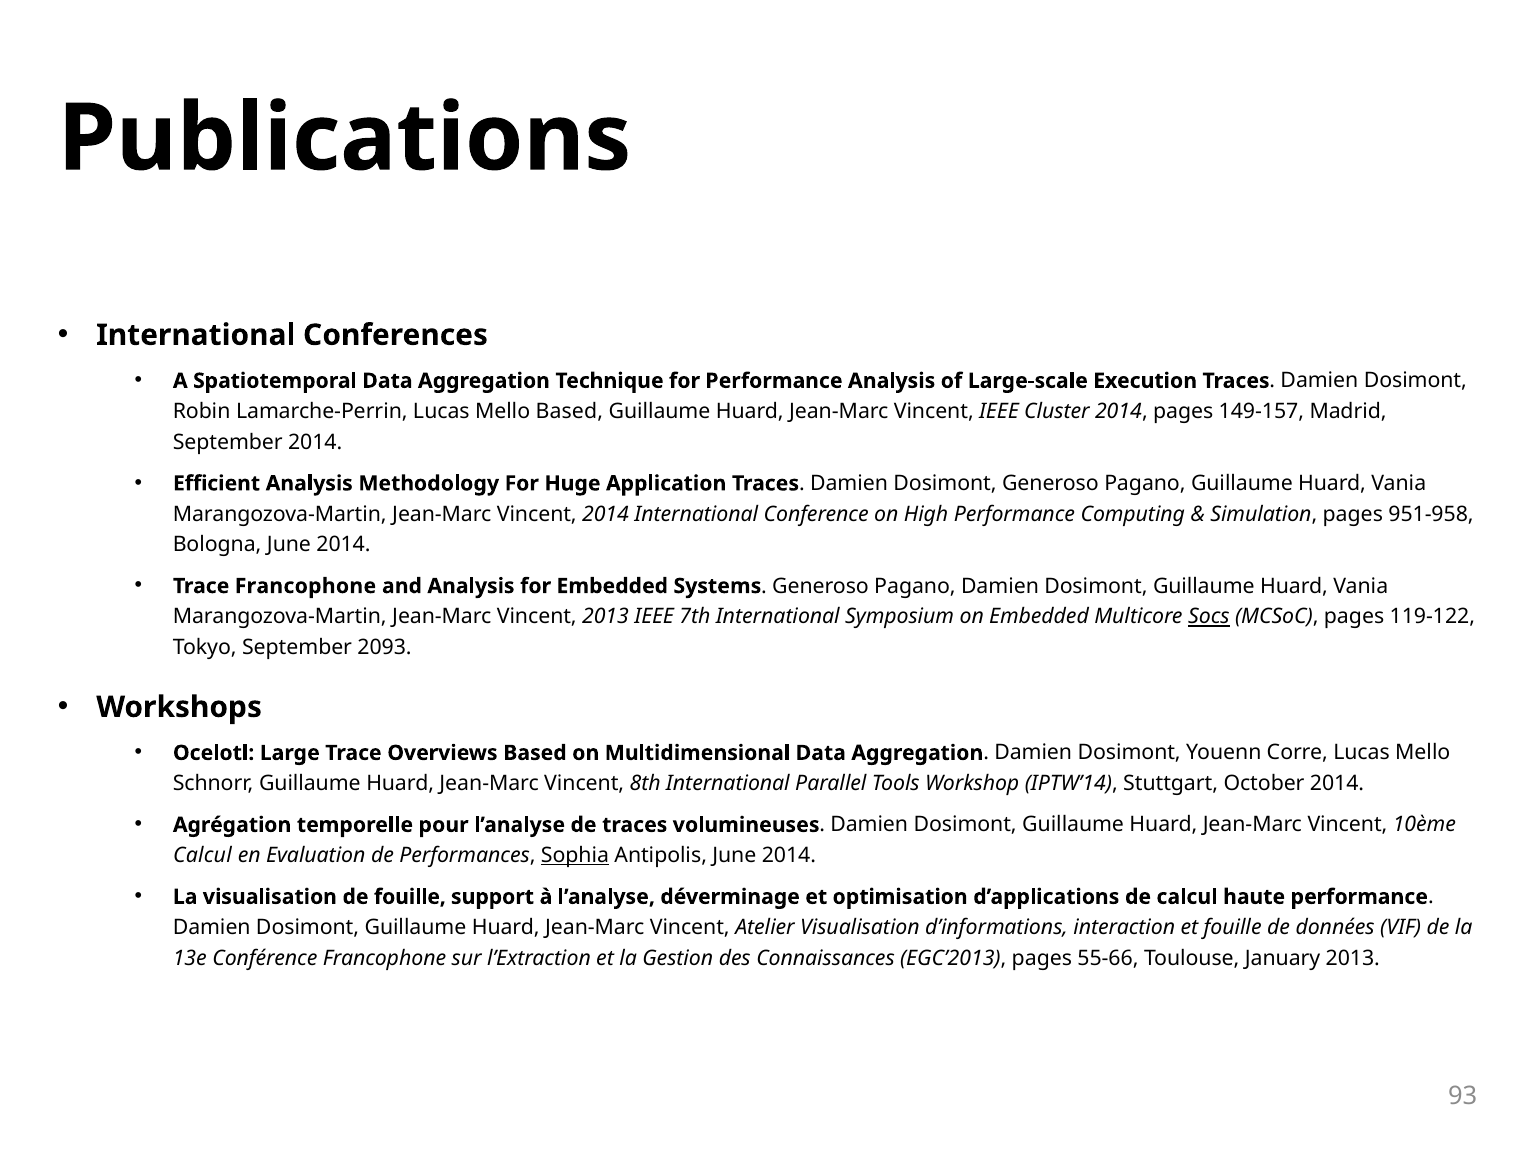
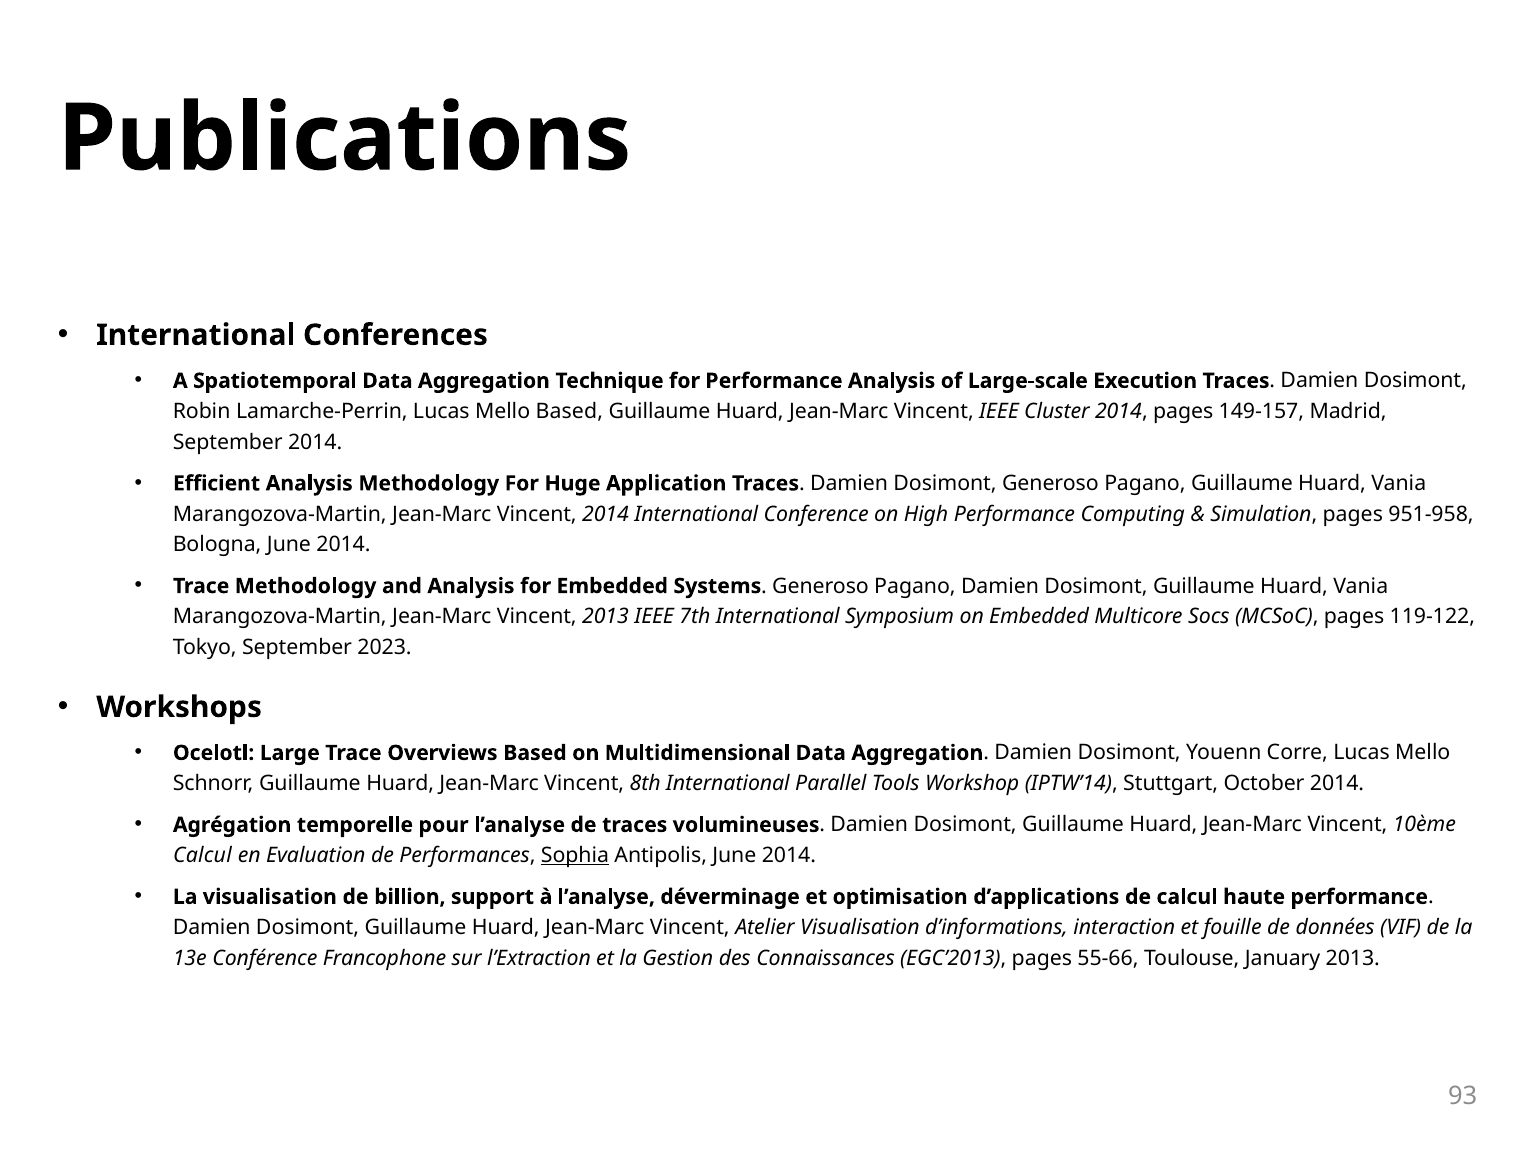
Trace Francophone: Francophone -> Methodology
Socs underline: present -> none
2093: 2093 -> 2023
de fouille: fouille -> billion
